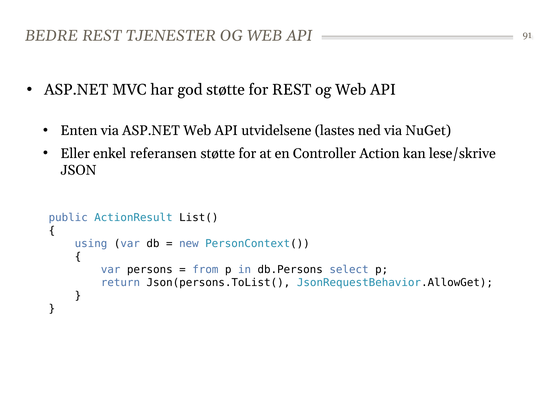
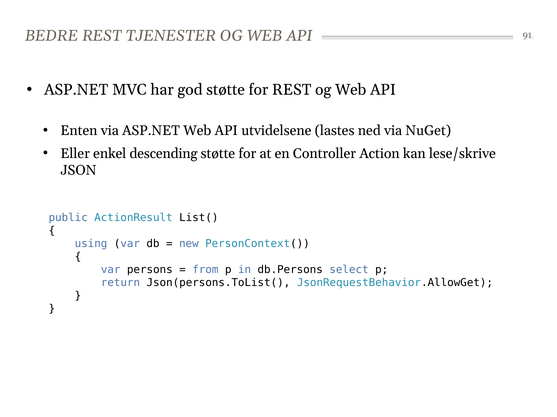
referansen: referansen -> descending
